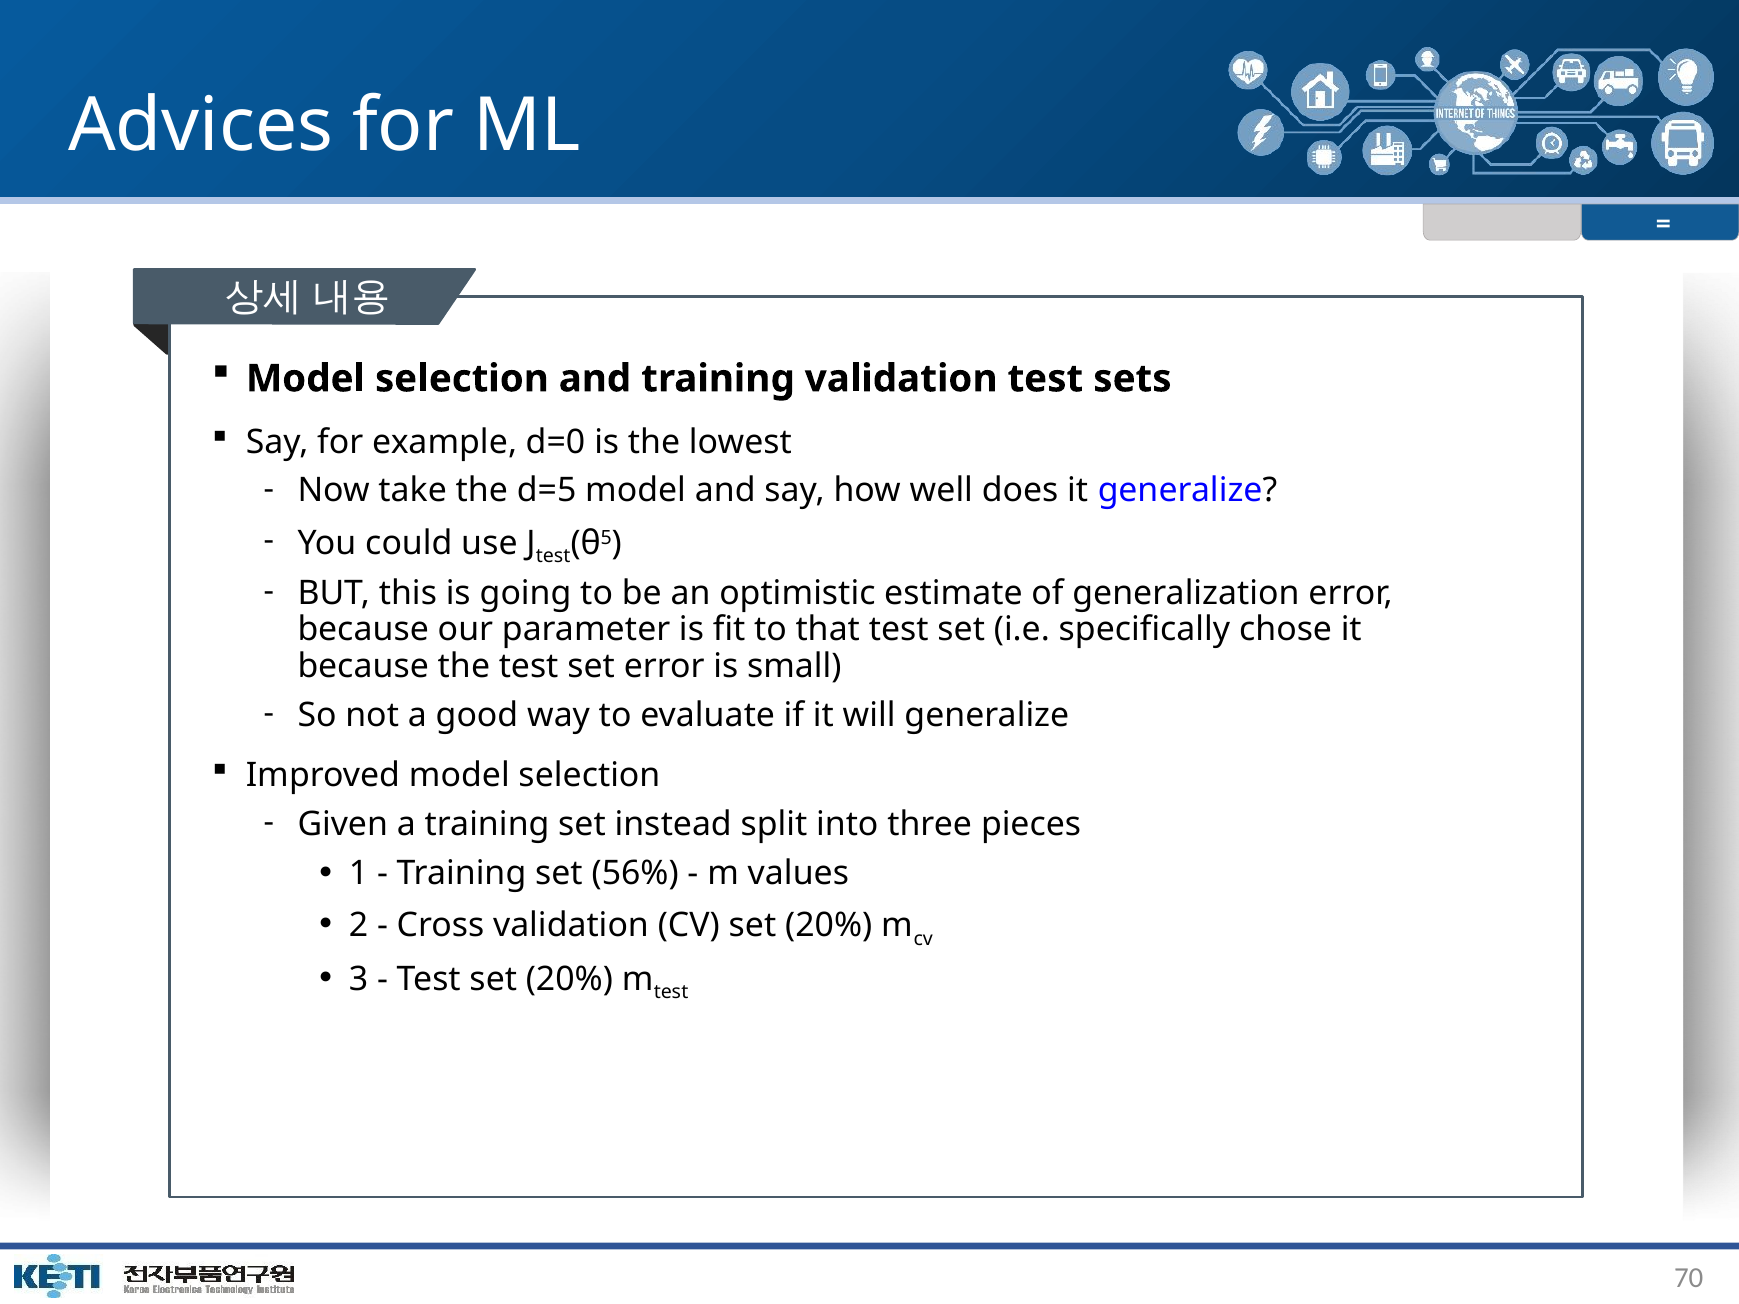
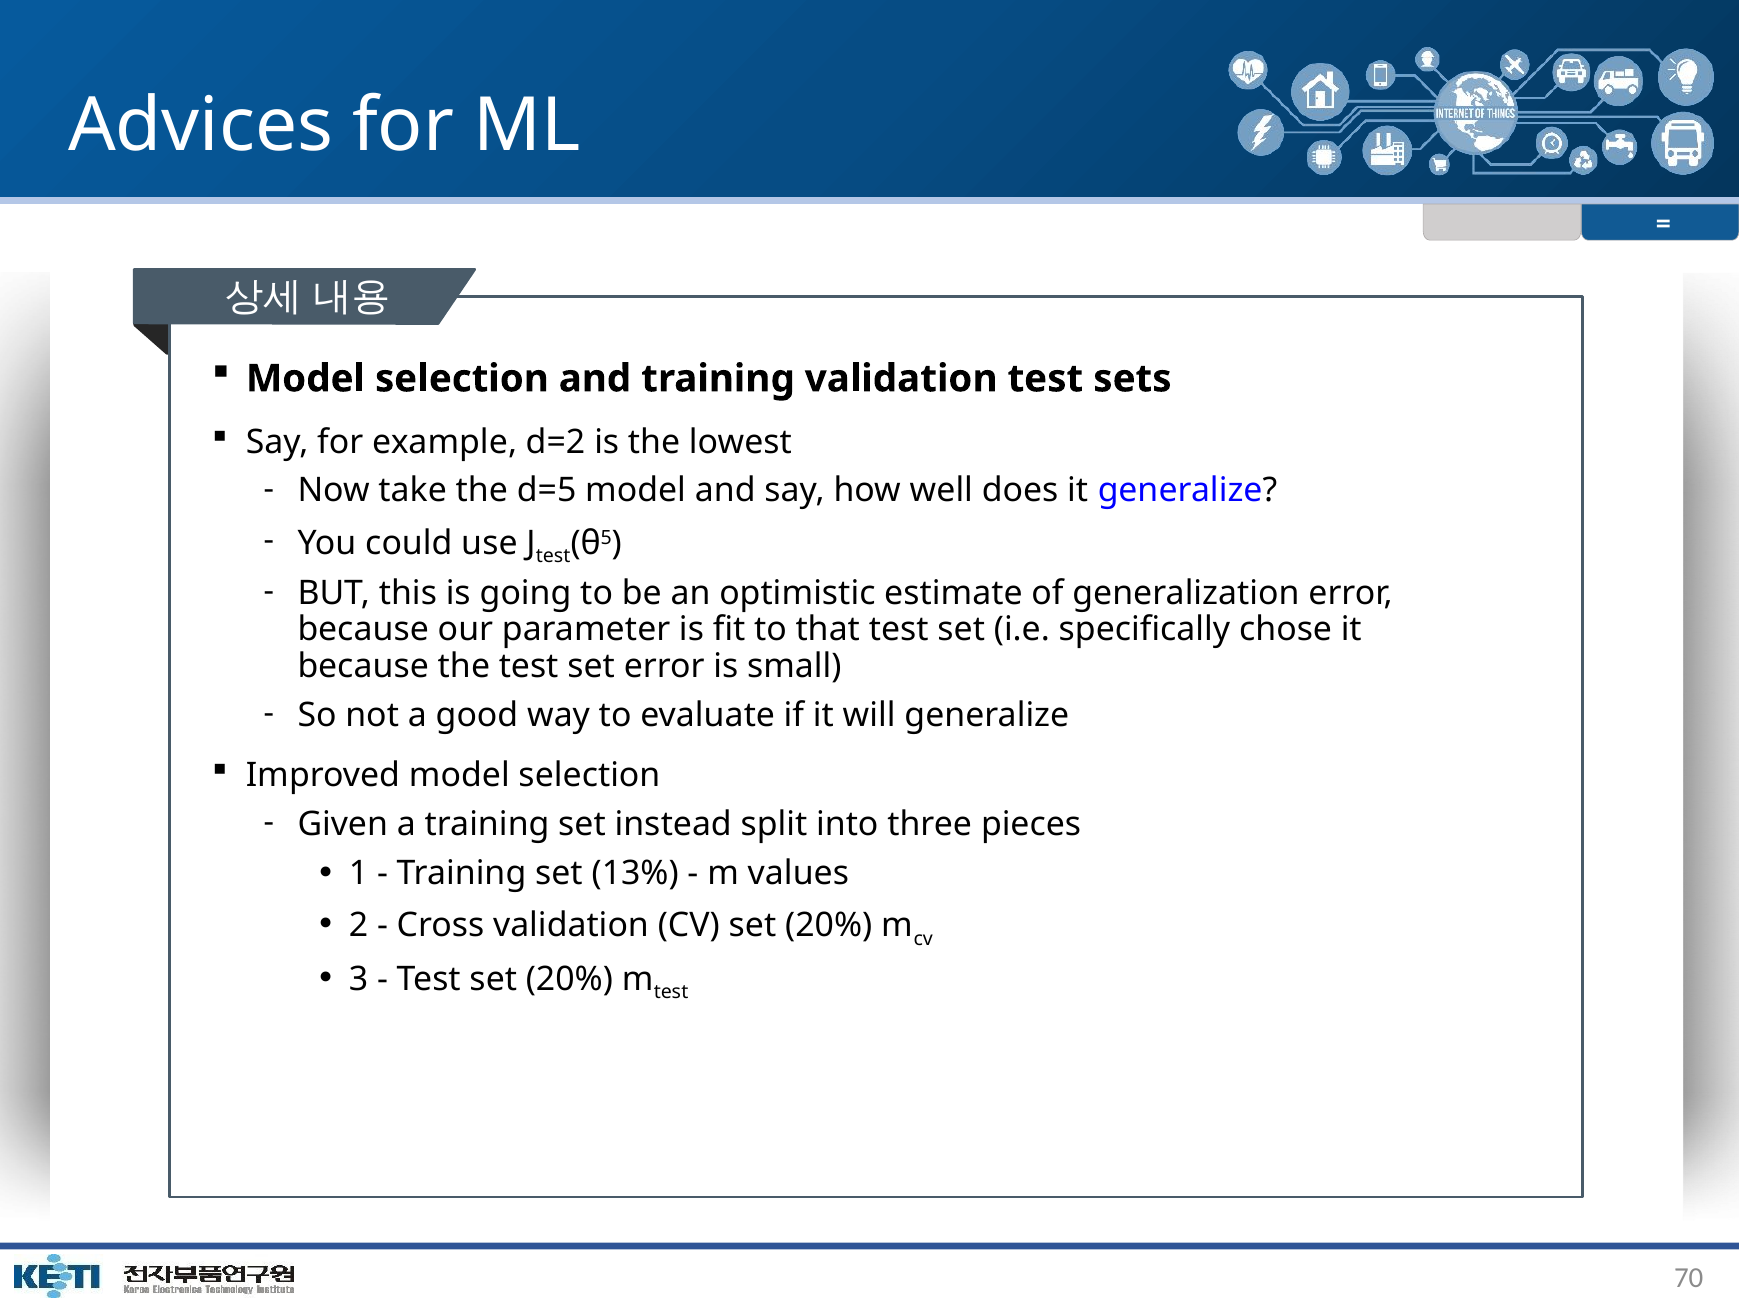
d=0: d=0 -> d=2
56%: 56% -> 13%
